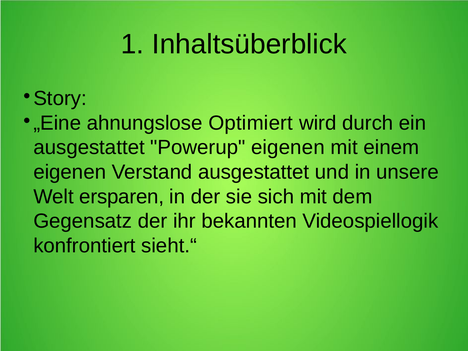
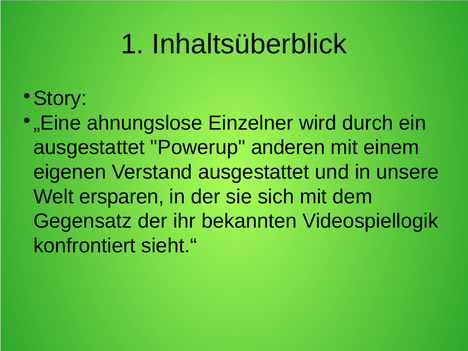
Optimiert: Optimiert -> Einzelner
Powerup eigenen: eigenen -> anderen
